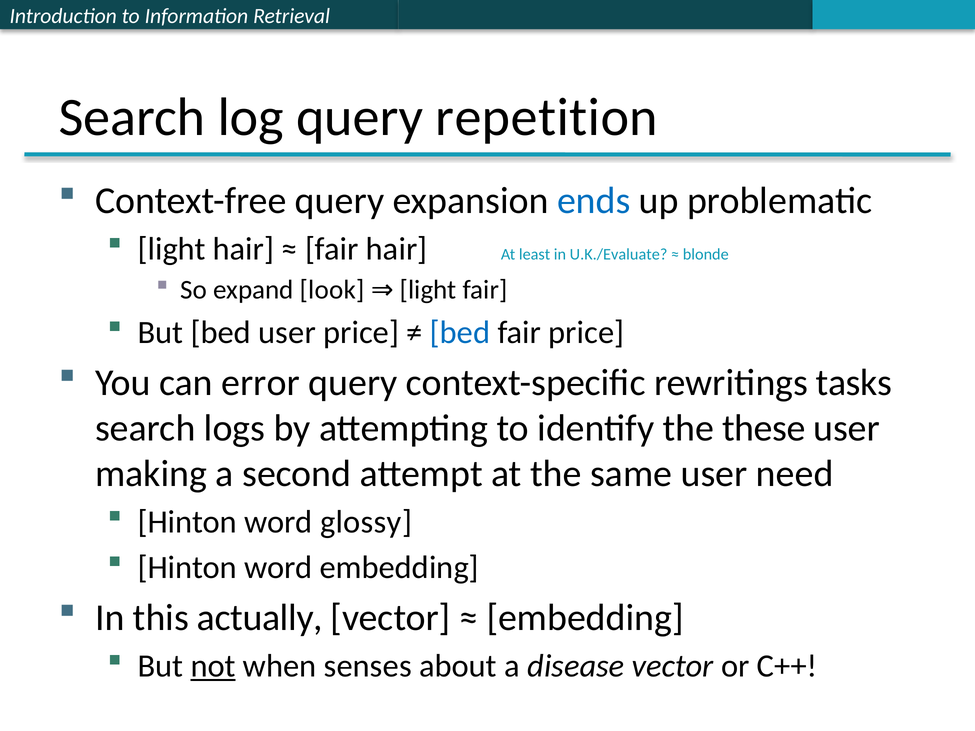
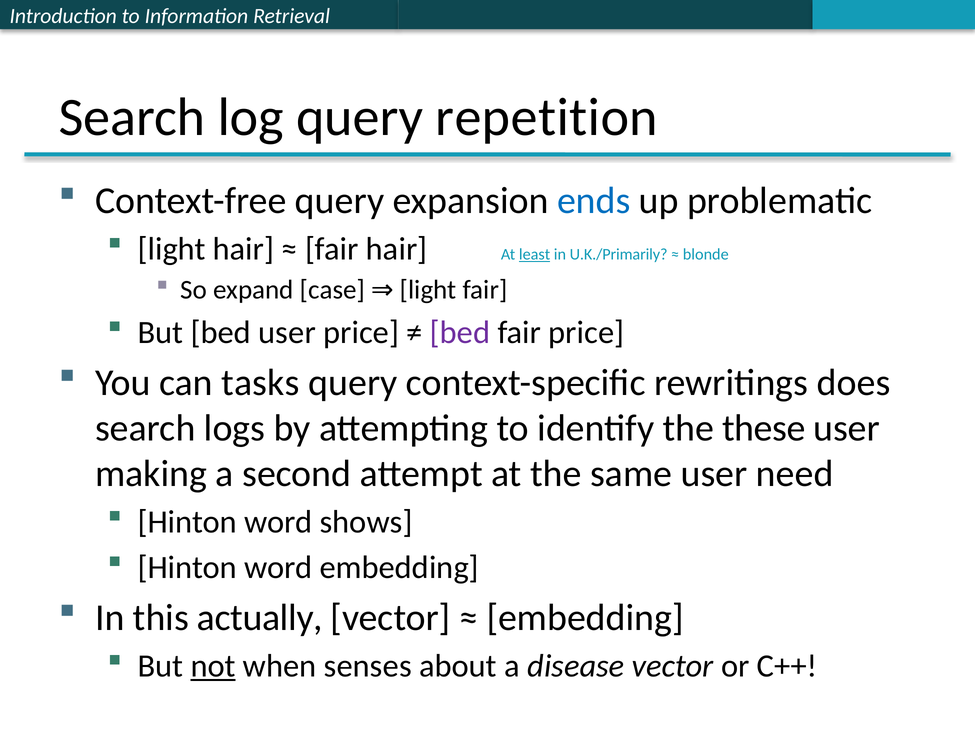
least underline: none -> present
U.K./Evaluate: U.K./Evaluate -> U.K./Primarily
look: look -> case
bed at (460, 333) colour: blue -> purple
error: error -> tasks
tasks: tasks -> does
glossy: glossy -> shows
